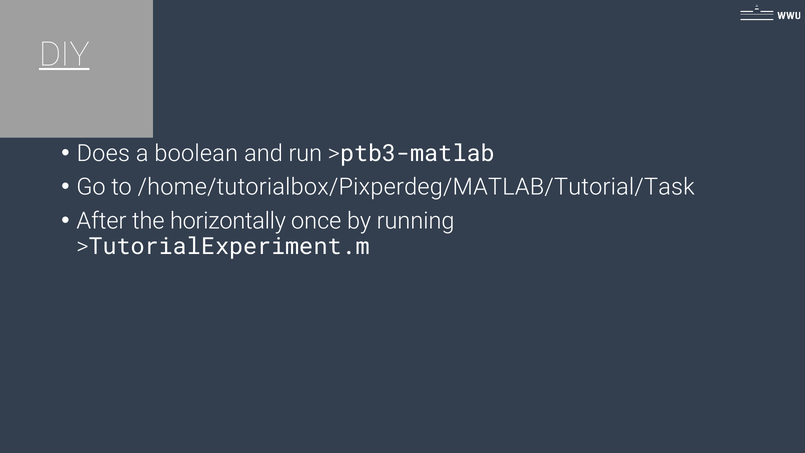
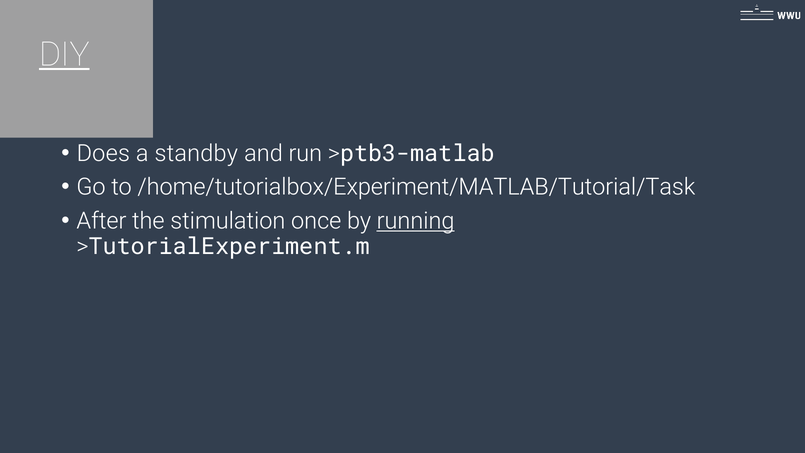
boolean: boolean -> standby
/home/tutorialbox/Pixperdeg/MATLAB/Tutorial/Task: /home/tutorialbox/Pixperdeg/MATLAB/Tutorial/Task -> /home/tutorialbox/Experiment/MATLAB/Tutorial/Task
horizontally: horizontally -> stimulation
running underline: none -> present
